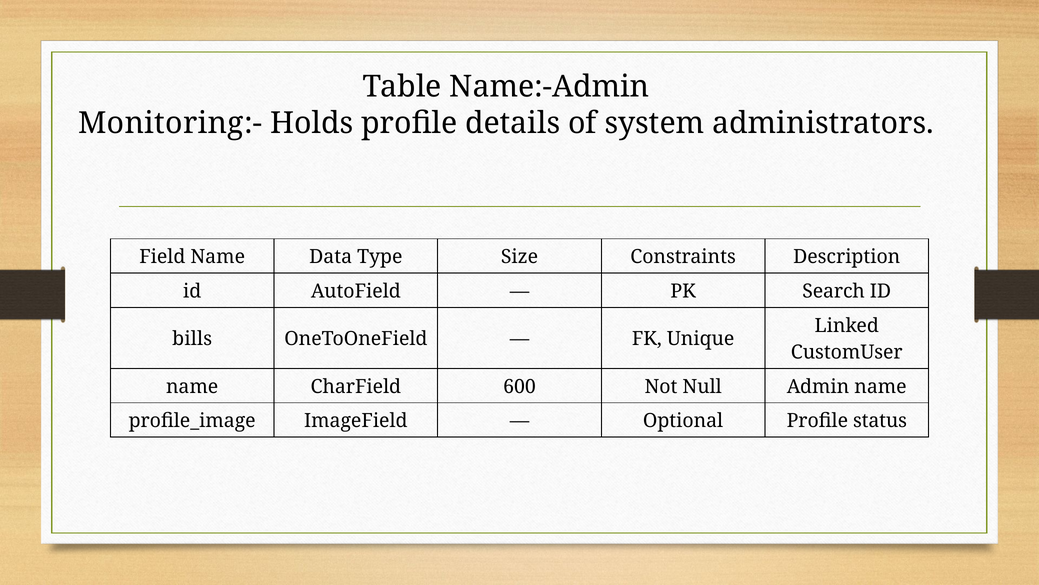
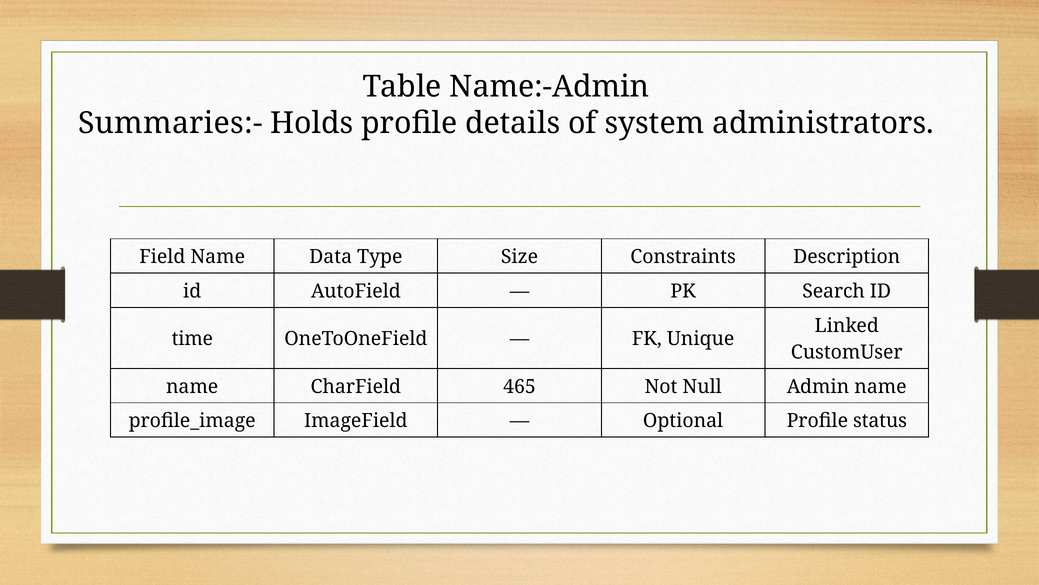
Monitoring:-: Monitoring:- -> Summaries:-
bills: bills -> time
600: 600 -> 465
